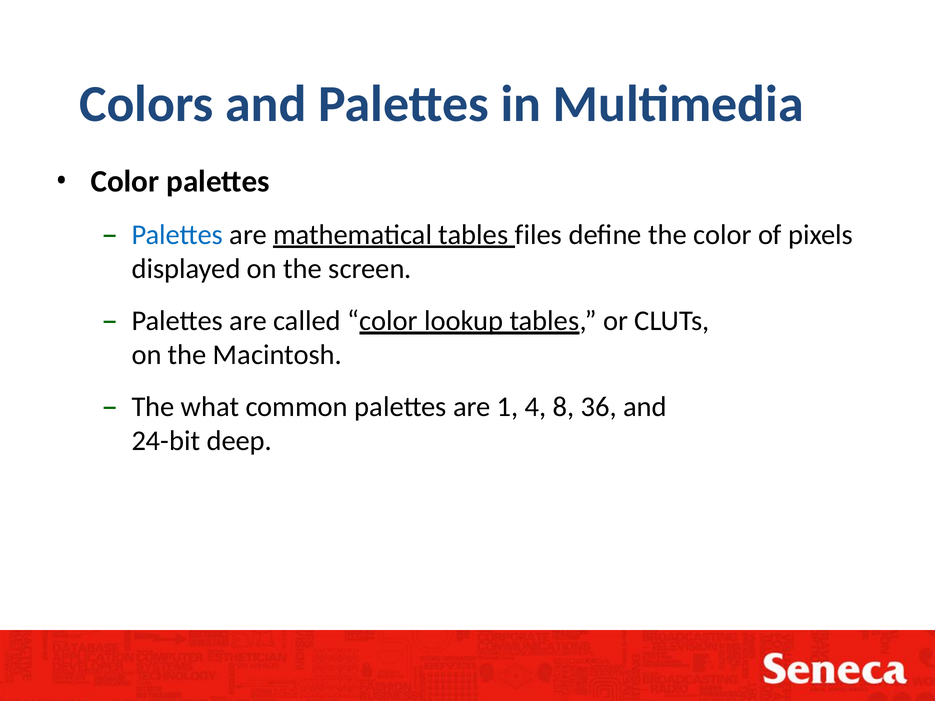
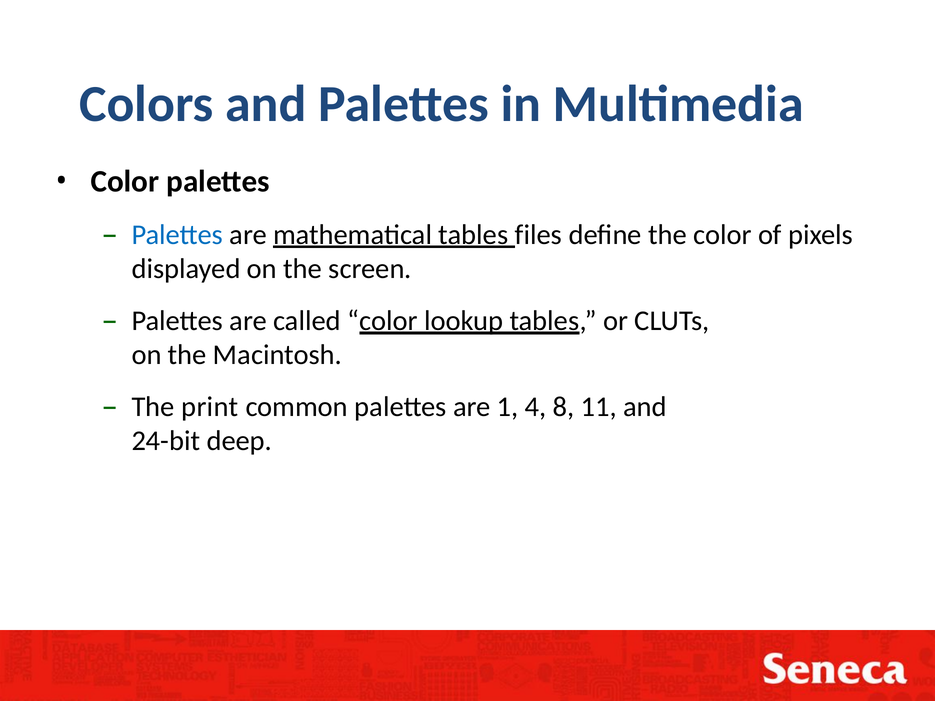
what: what -> print
36: 36 -> 11
